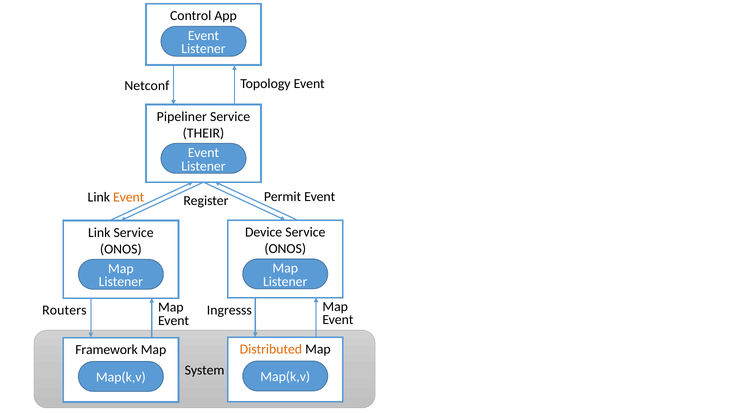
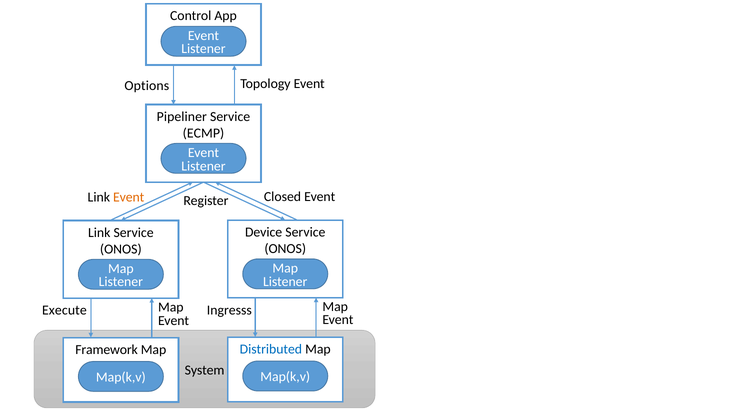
Netconf: Netconf -> Options
THEIR: THEIR -> ECMP
Permit: Permit -> Closed
Routers: Routers -> Execute
Distributed colour: orange -> blue
